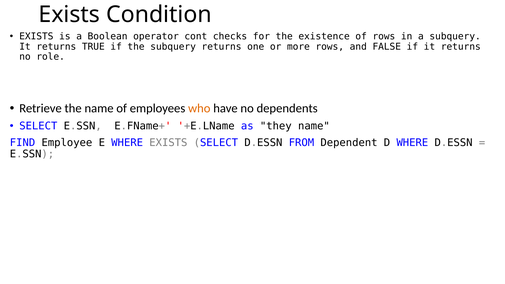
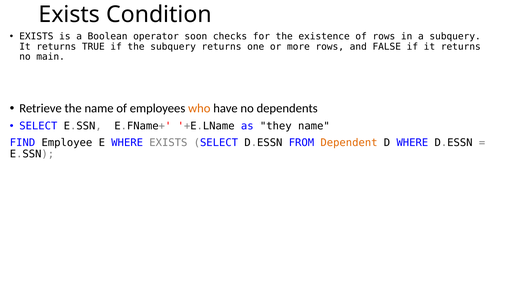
cont: cont -> soon
role: role -> main
Dependent colour: black -> orange
